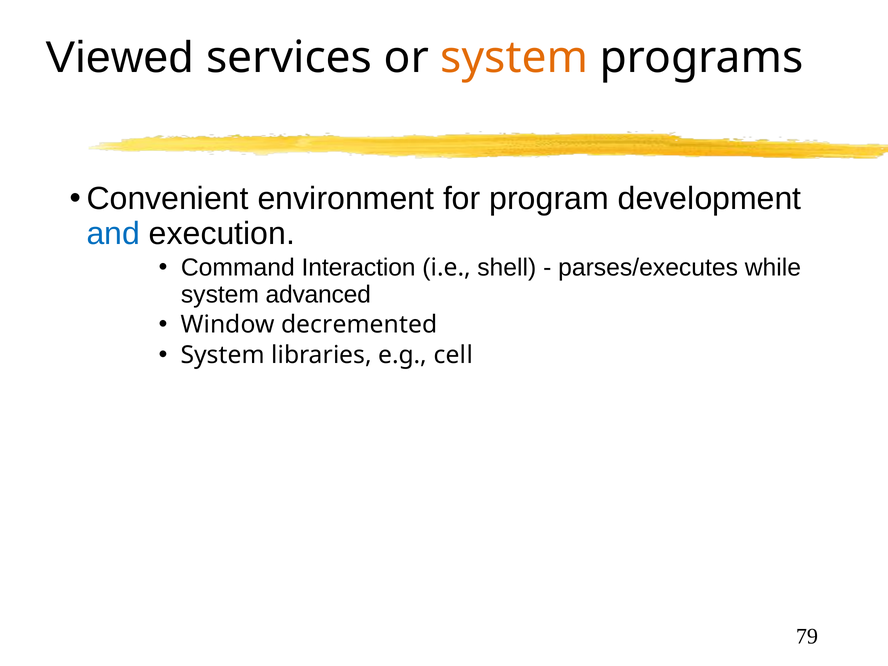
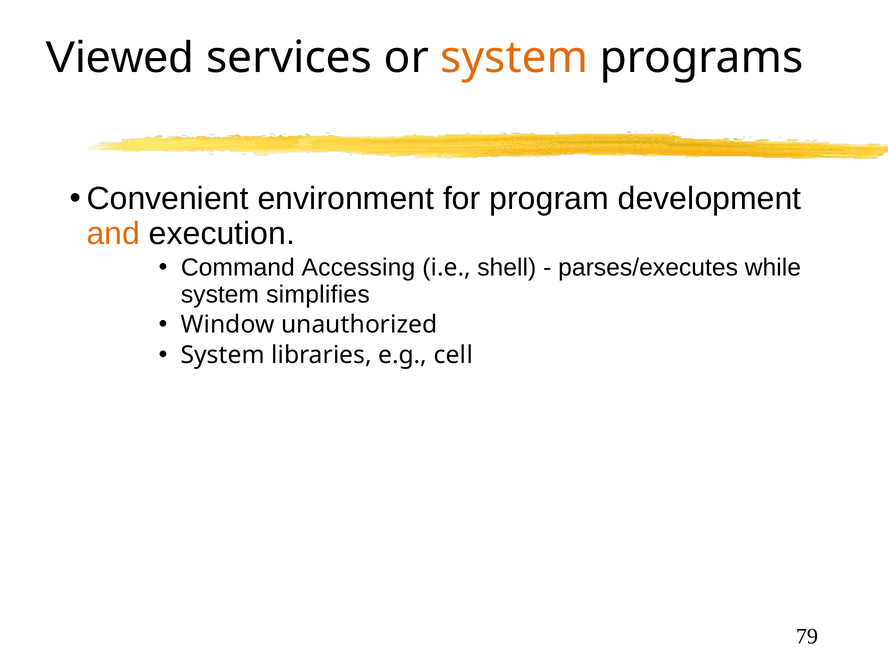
and colour: blue -> orange
Interaction: Interaction -> Accessing
advanced: advanced -> simplifies
decremented: decremented -> unauthorized
